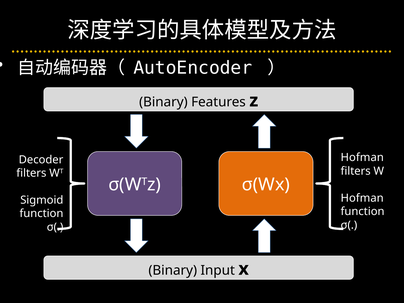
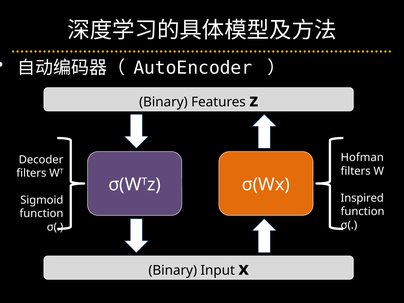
Hofman at (362, 198): Hofman -> Inspired
